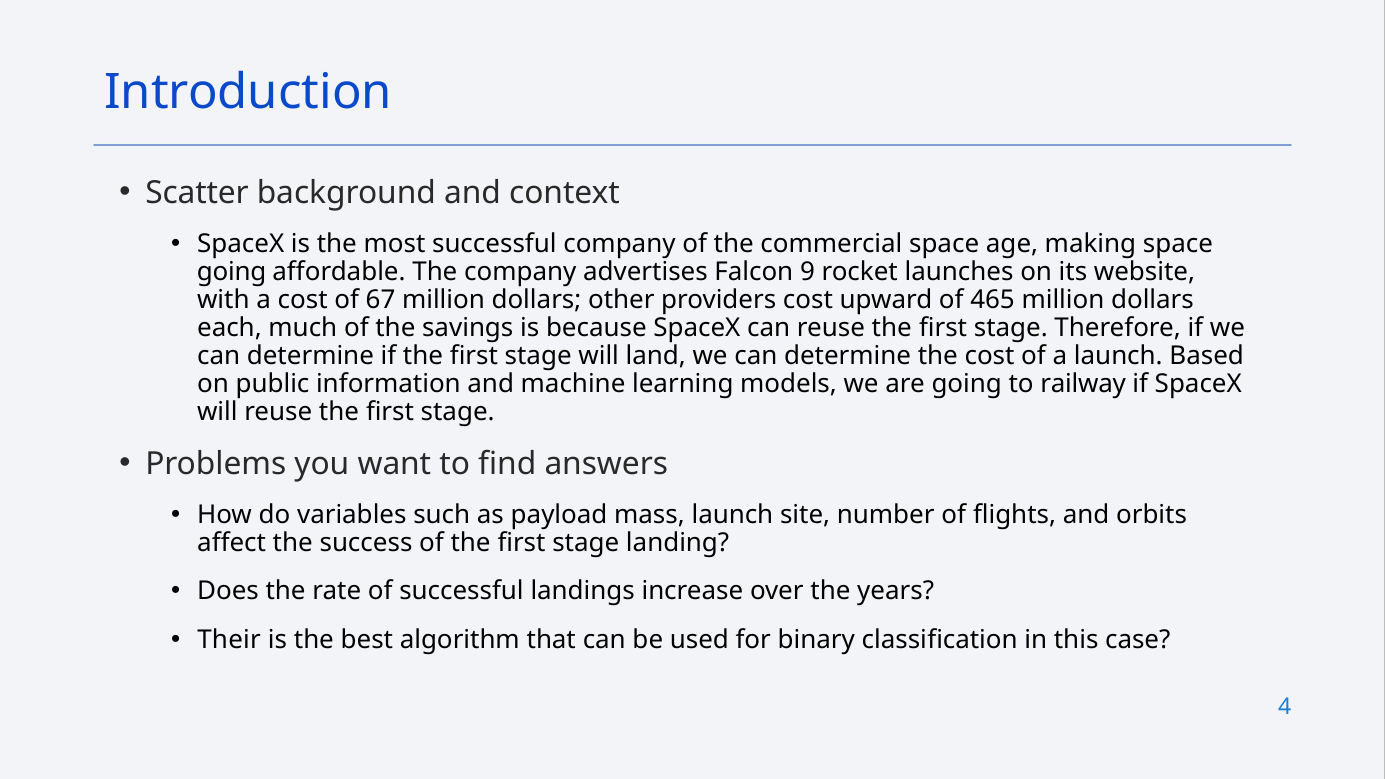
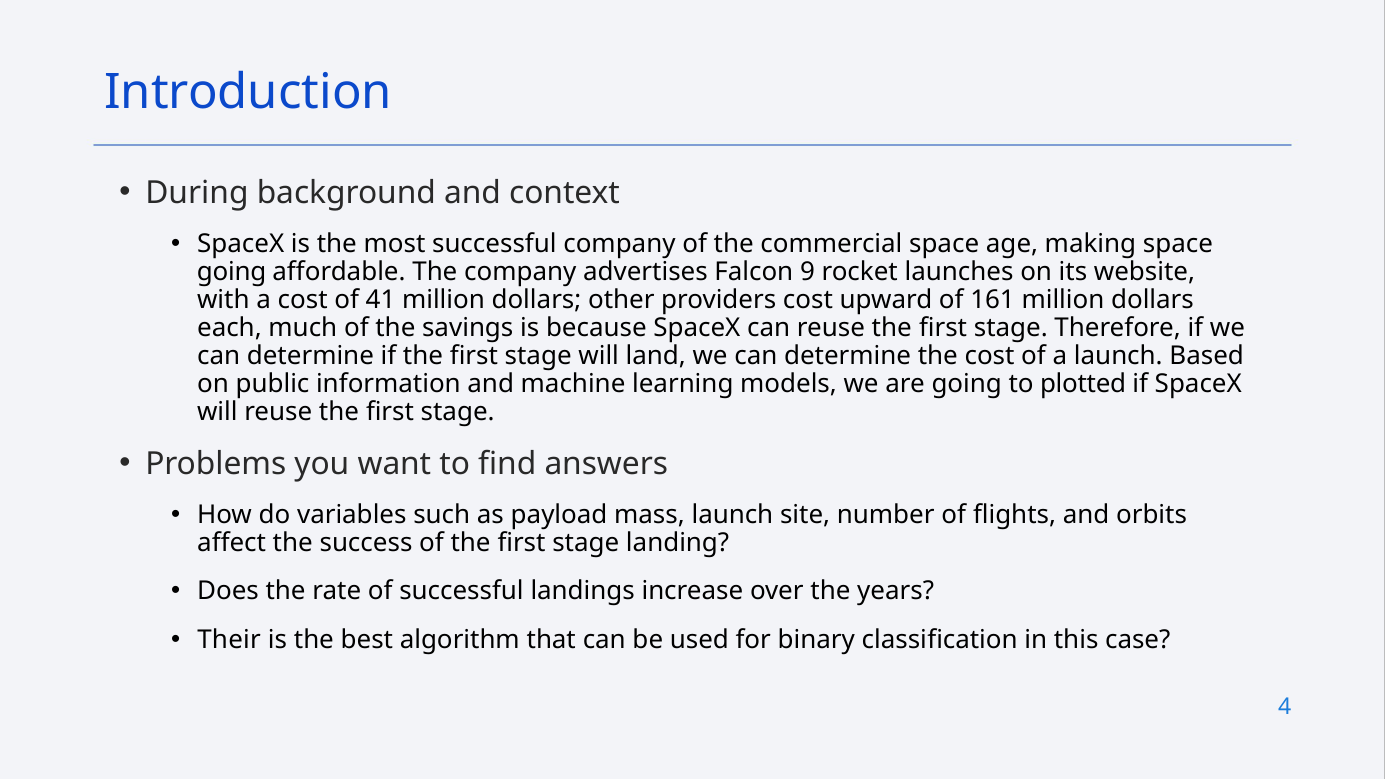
Scatter: Scatter -> During
67: 67 -> 41
465: 465 -> 161
railway: railway -> plotted
